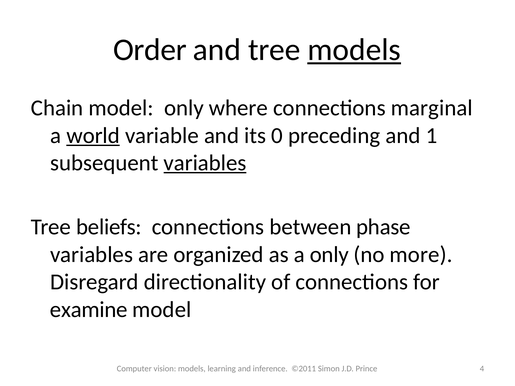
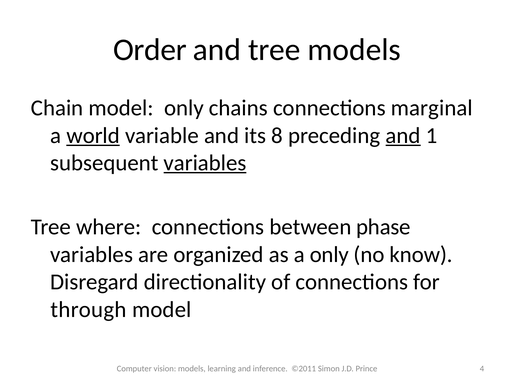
models at (354, 50) underline: present -> none
where: where -> chains
0: 0 -> 8
and at (403, 136) underline: none -> present
beliefs: beliefs -> where
more: more -> know
examine: examine -> through
